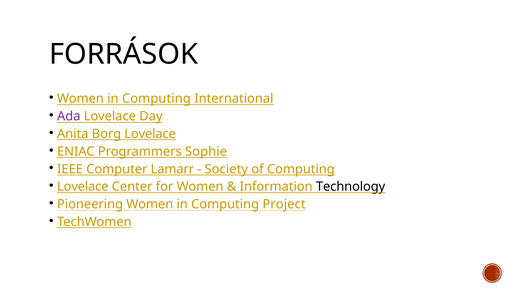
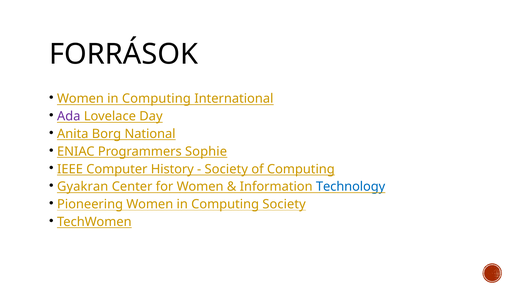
Borg Lovelace: Lovelace -> National
Lamarr: Lamarr -> History
Lovelace at (83, 187): Lovelace -> Gyakran
Technology colour: black -> blue
Computing Project: Project -> Society
